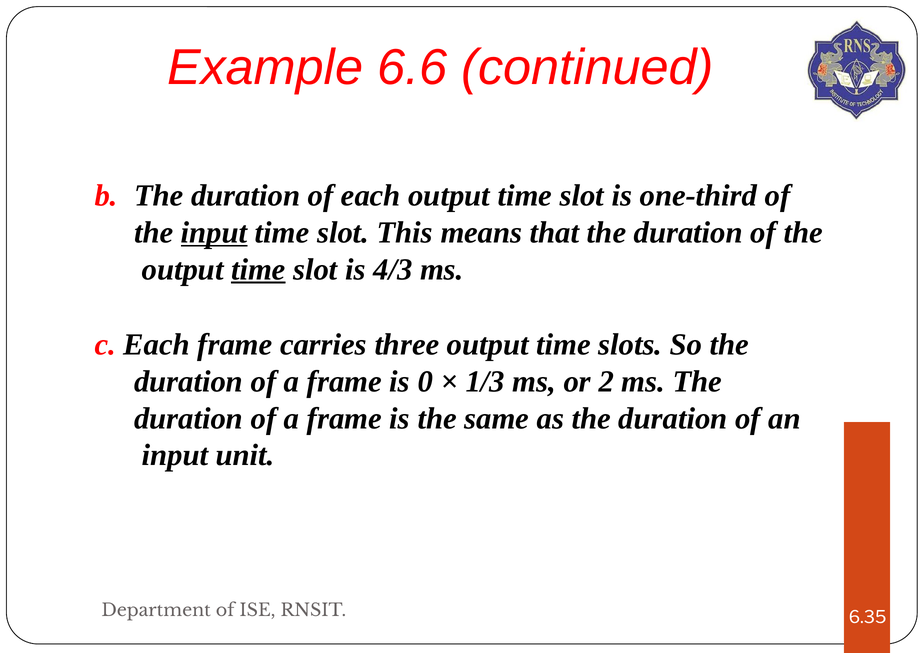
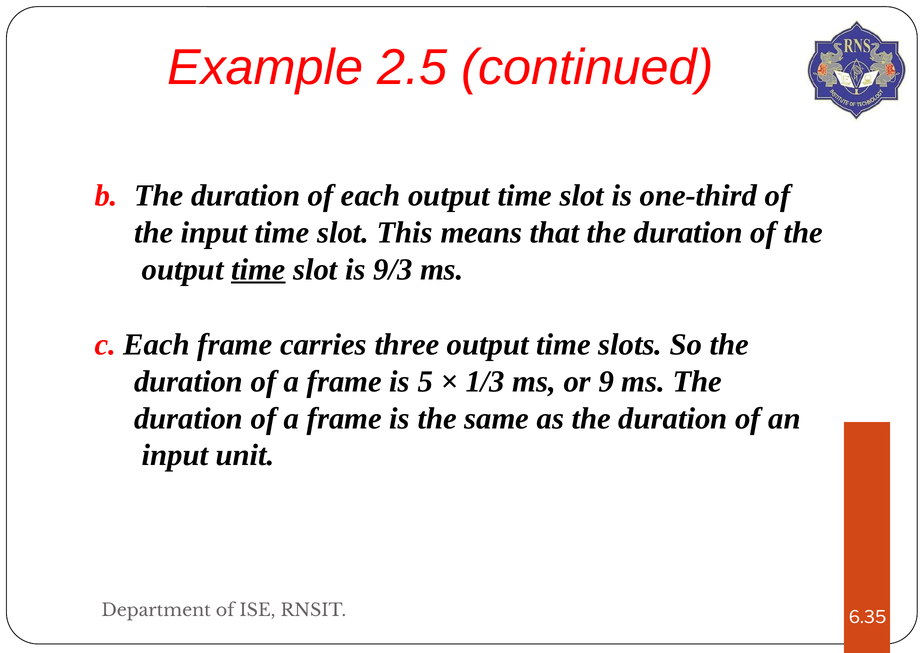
6.6: 6.6 -> 2.5
input at (214, 233) underline: present -> none
4/3: 4/3 -> 9/3
0: 0 -> 5
2: 2 -> 9
